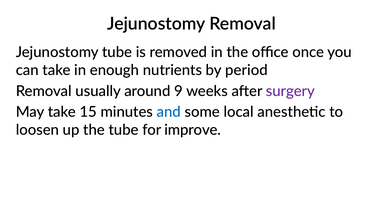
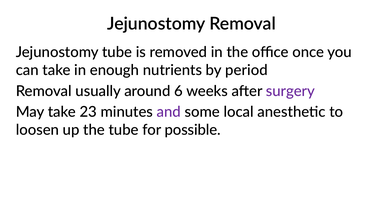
9: 9 -> 6
15: 15 -> 23
and colour: blue -> purple
improve: improve -> possible
